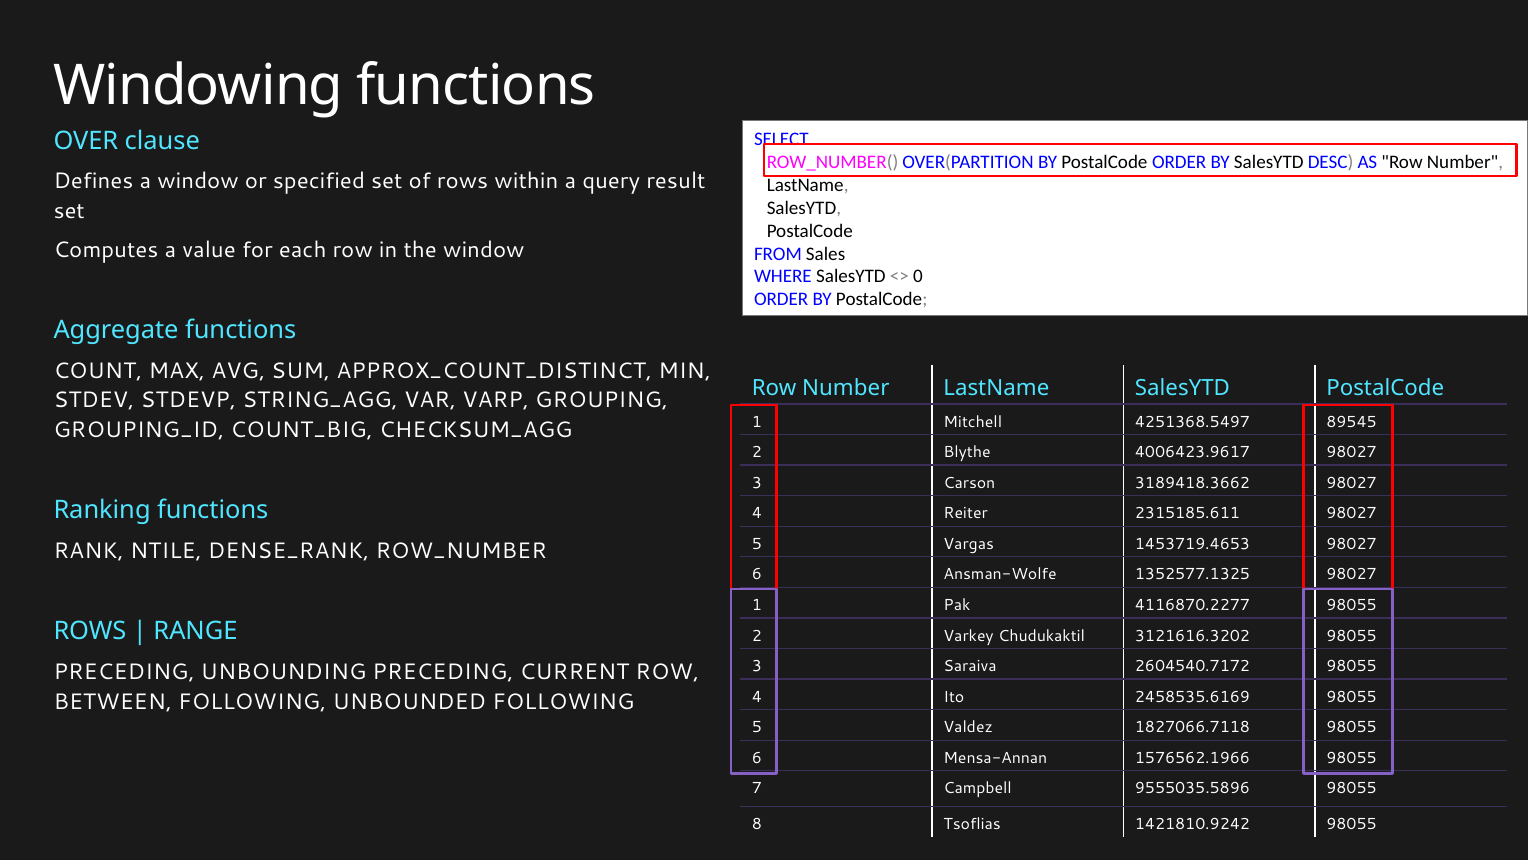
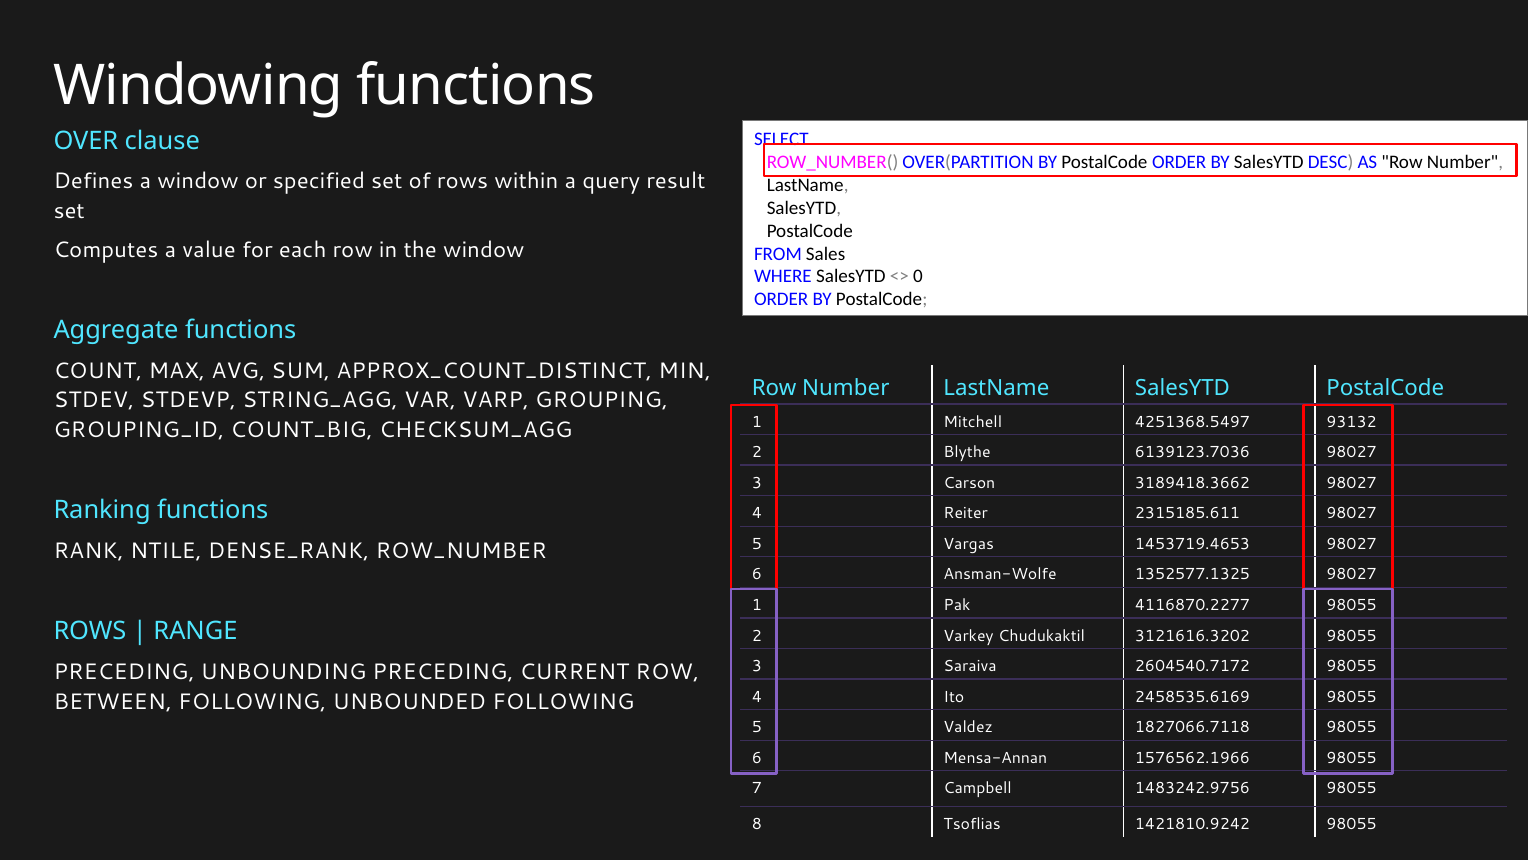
89545: 89545 -> 93132
4006423.9617: 4006423.9617 -> 6139123.7036
9555035.5896: 9555035.5896 -> 1483242.9756
